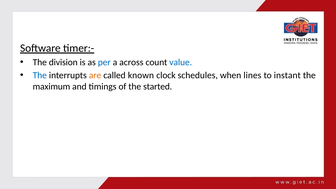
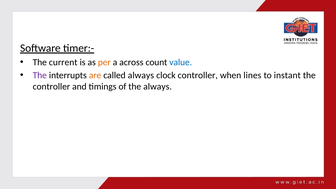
division: division -> current
per colour: blue -> orange
The at (40, 75) colour: blue -> purple
called known: known -> always
clock schedules: schedules -> controller
maximum at (51, 87): maximum -> controller
the started: started -> always
